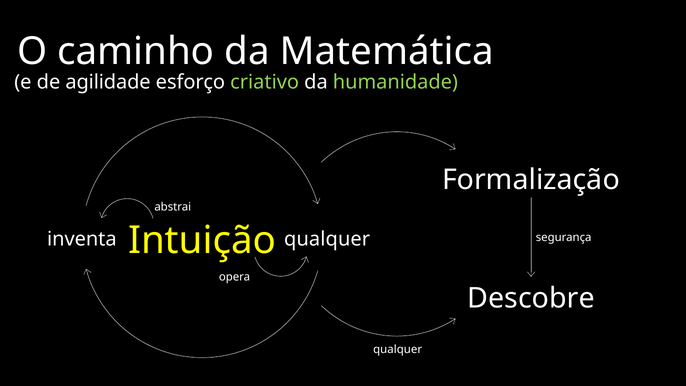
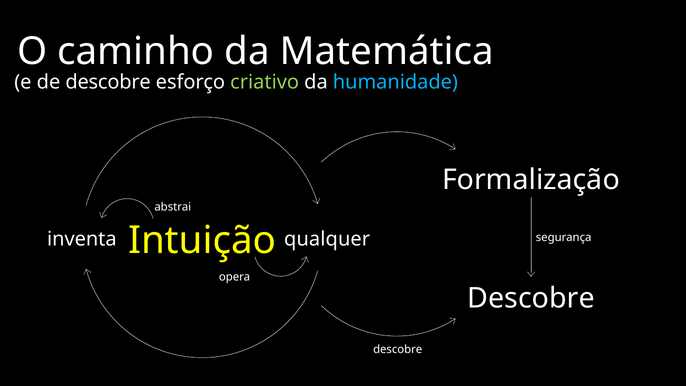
de agilidade: agilidade -> descobre
humanidade colour: light green -> light blue
qualquer at (398, 349): qualquer -> descobre
